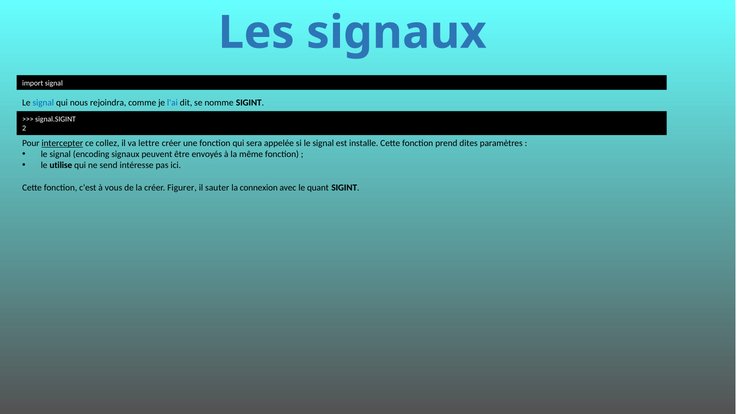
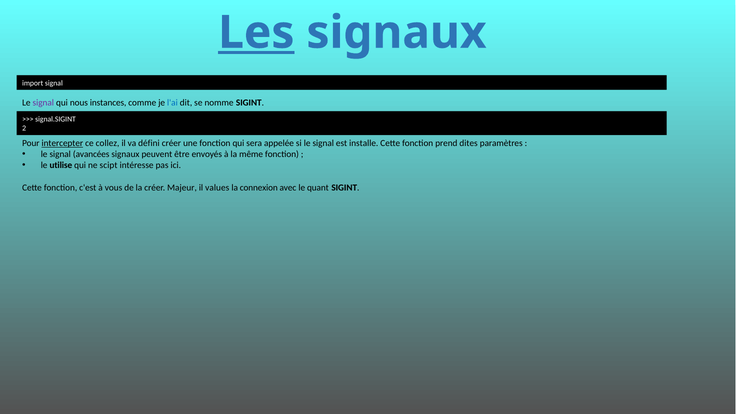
Les underline: none -> present
signal at (43, 103) colour: blue -> purple
rejoindra: rejoindra -> instances
lettre: lettre -> défini
encoding: encoding -> avancées
send: send -> scipt
Figurer: Figurer -> Majeur
sauter: sauter -> values
